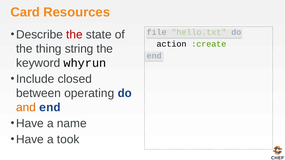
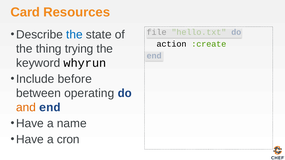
the at (74, 35) colour: red -> blue
string: string -> trying
closed: closed -> before
took: took -> cron
